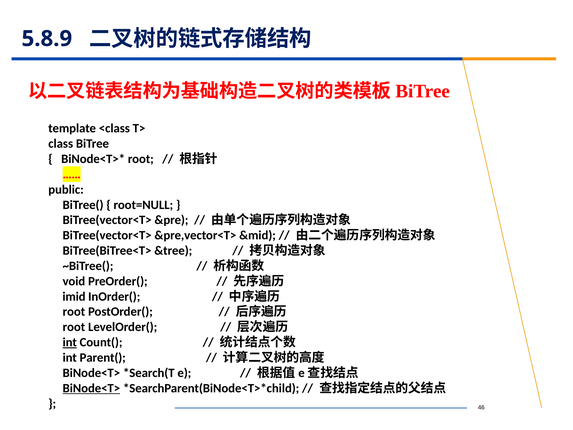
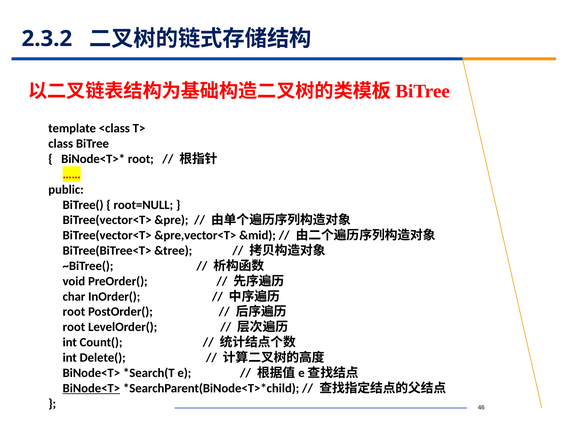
5.8.9: 5.8.9 -> 2.3.2
imid: imid -> char
int at (70, 342) underline: present -> none
Parent(: Parent( -> Delete(
